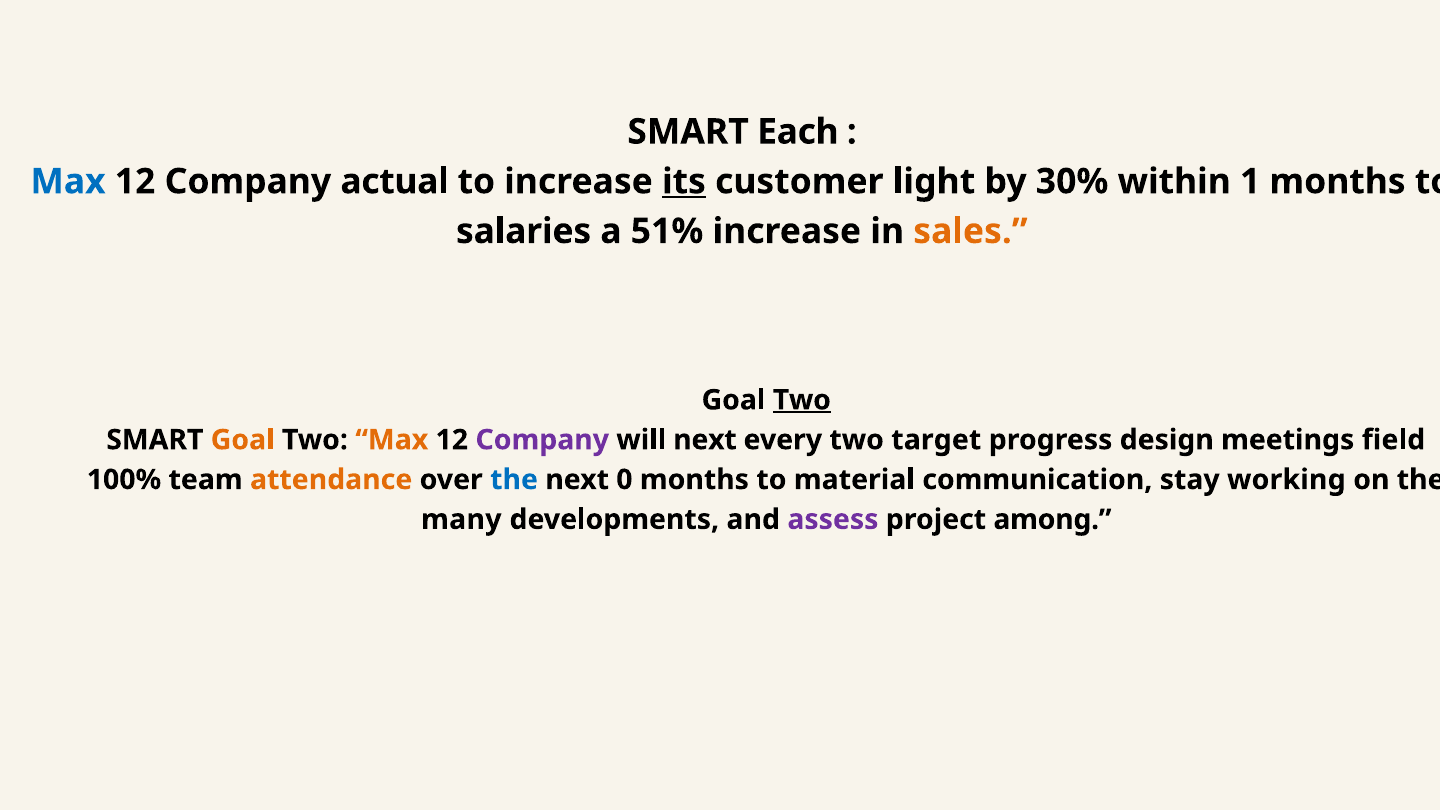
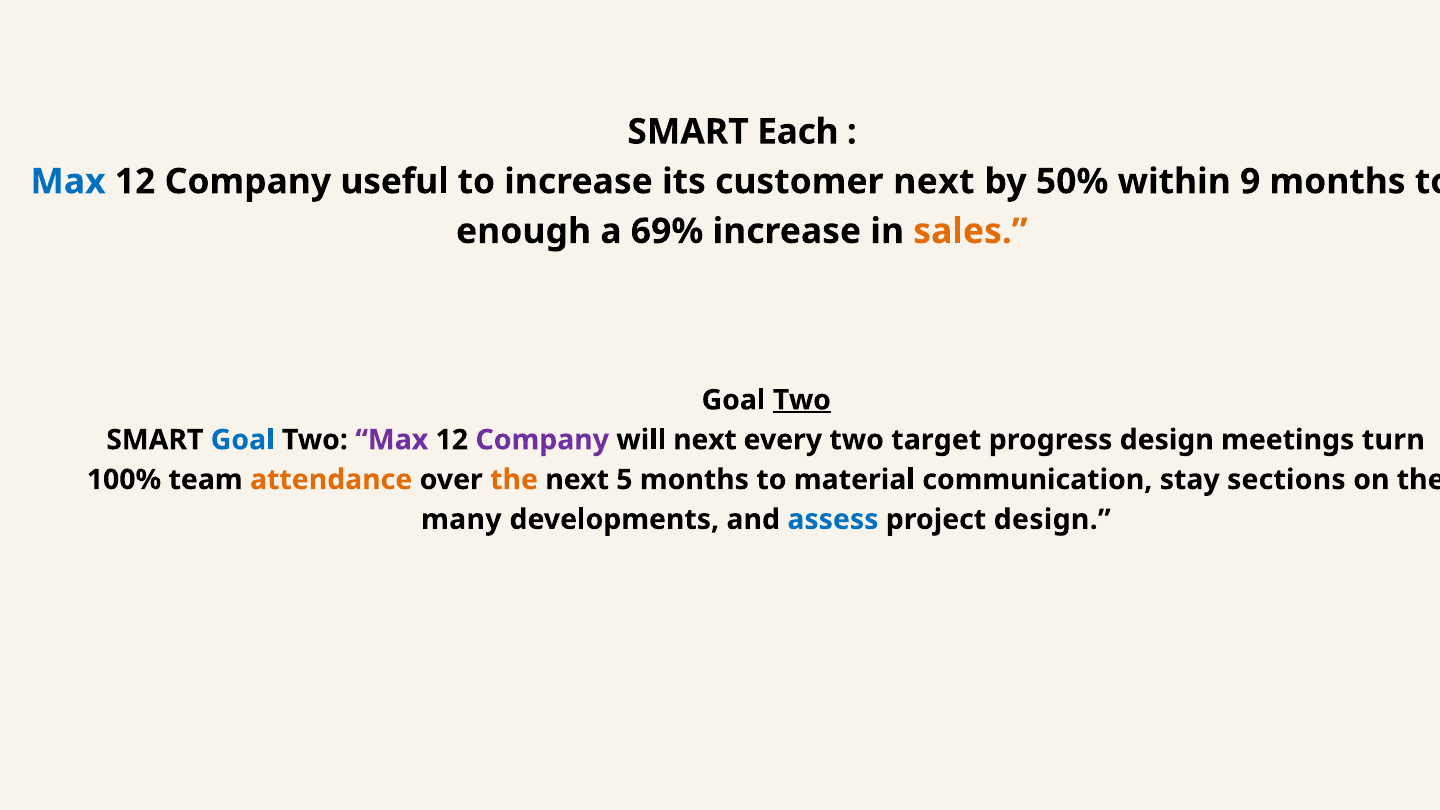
actual: actual -> useful
its underline: present -> none
customer light: light -> next
30%: 30% -> 50%
1: 1 -> 9
salaries: salaries -> enough
51%: 51% -> 69%
Goal at (243, 440) colour: orange -> blue
Max at (392, 440) colour: orange -> purple
field: field -> turn
the at (514, 480) colour: blue -> orange
0: 0 -> 5
working: working -> sections
assess colour: purple -> blue
project among: among -> design
